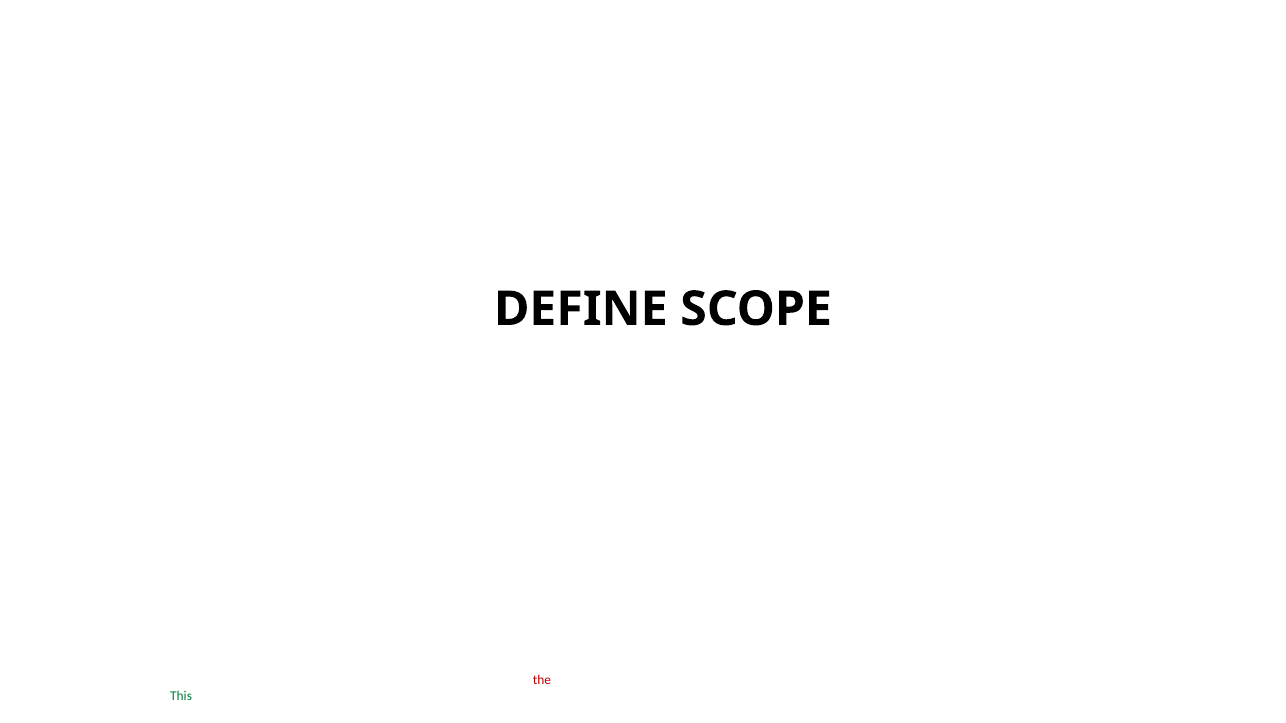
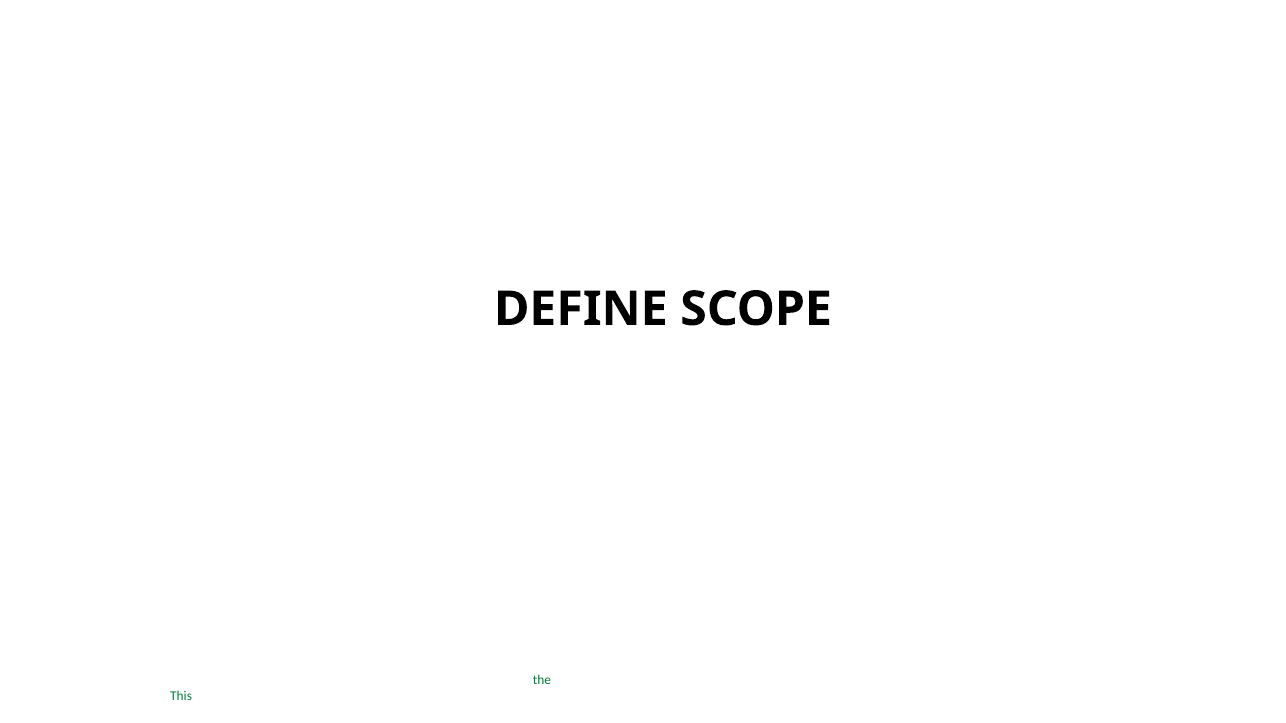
the at (542, 681) colour: red -> green
